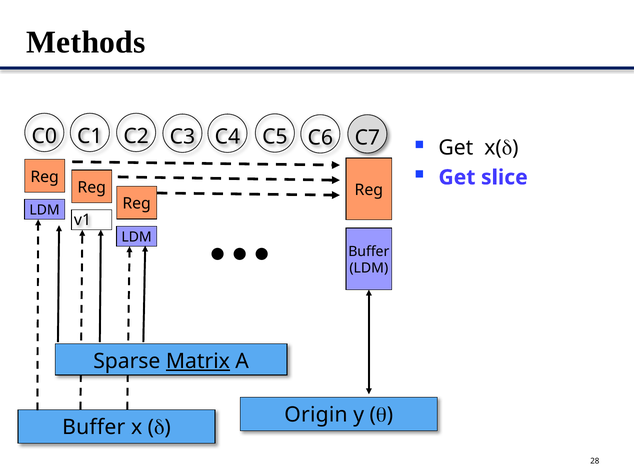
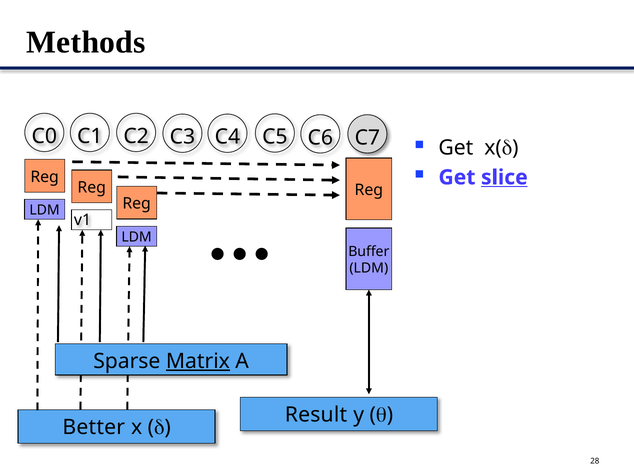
slice underline: none -> present
Origin: Origin -> Result
Buffer at (94, 427): Buffer -> Better
